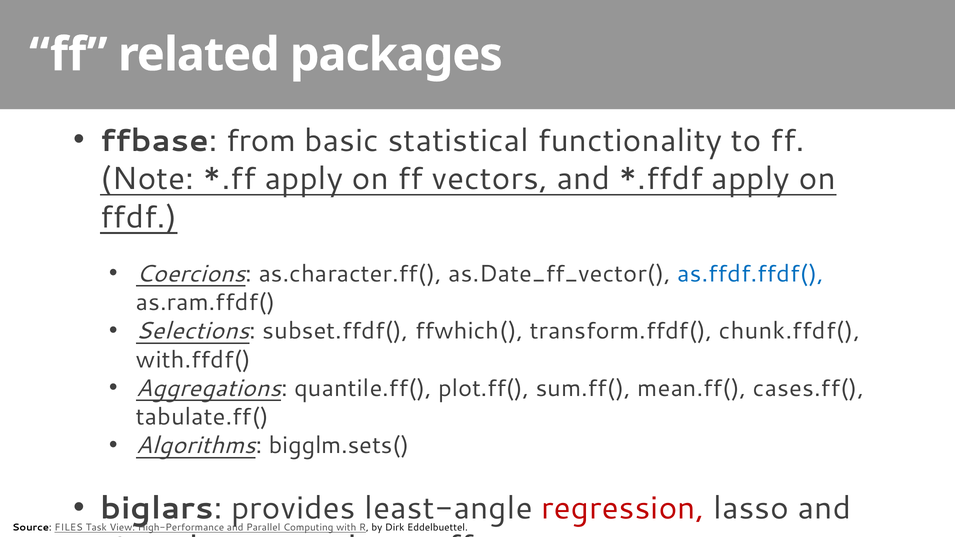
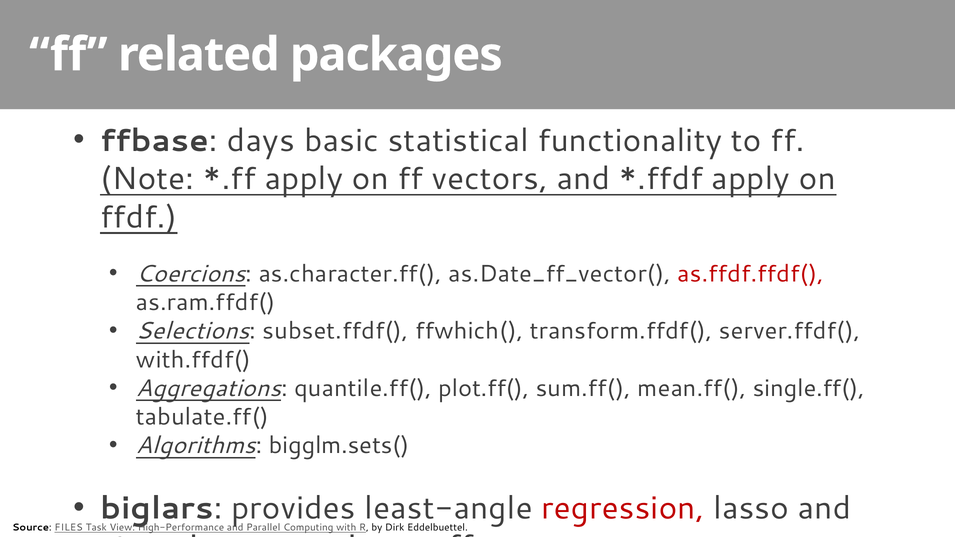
from: from -> days
as.ffdf.ffdf( colour: blue -> red
chunk.ffdf(: chunk.ffdf( -> server.ffdf(
cases.ff(: cases.ff( -> single.ff(
